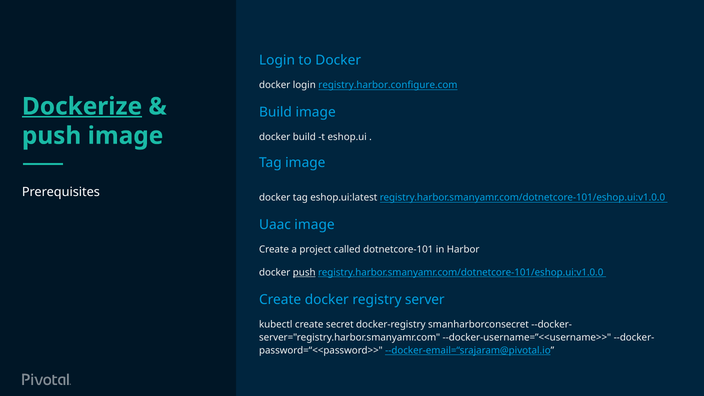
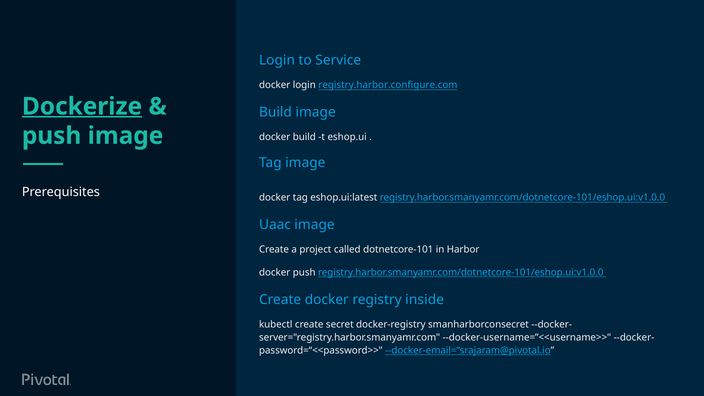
to Docker: Docker -> Service
push at (304, 273) underline: present -> none
server: server -> inside
